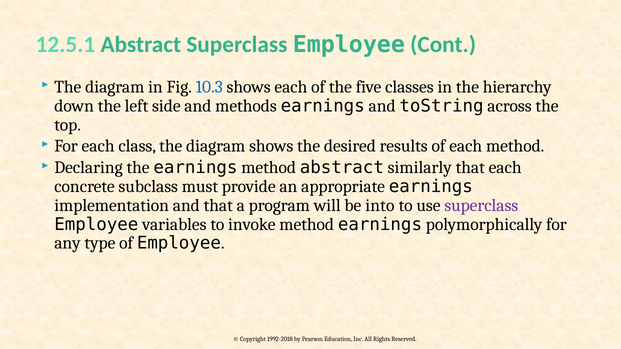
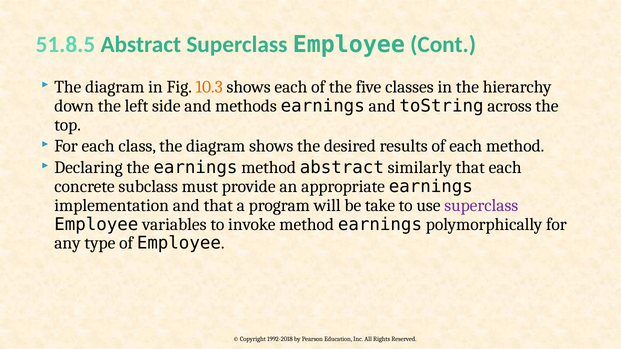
12.5.1: 12.5.1 -> 51.8.5
10.3 colour: blue -> orange
into: into -> take
